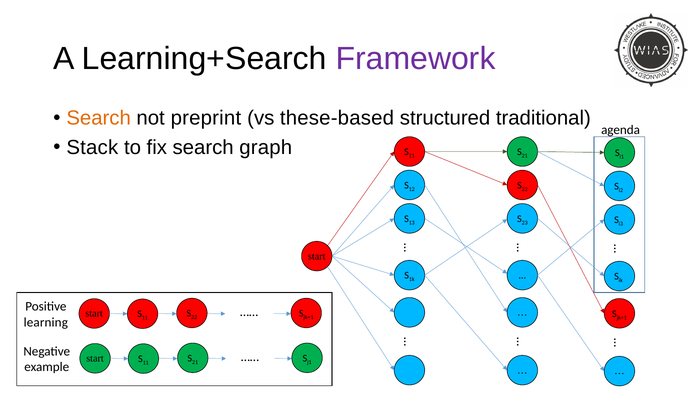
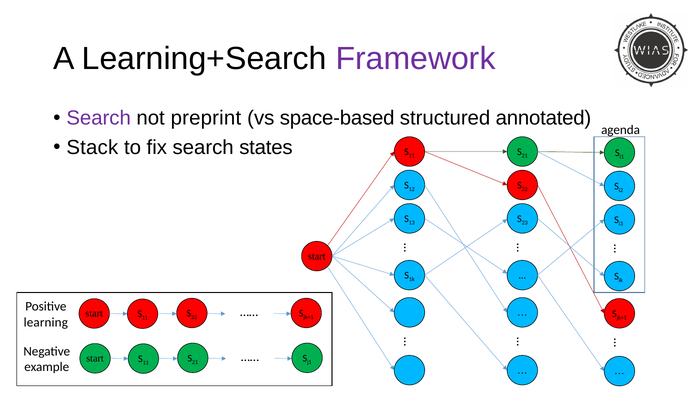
Search at (99, 118) colour: orange -> purple
these-based: these-based -> space-based
traditional: traditional -> annotated
graph: graph -> states
